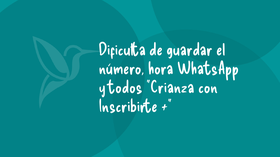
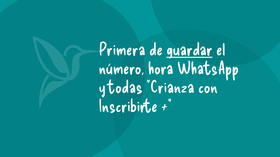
Dificulta: Dificulta -> Primera
guardar underline: none -> present
todos: todos -> todas
